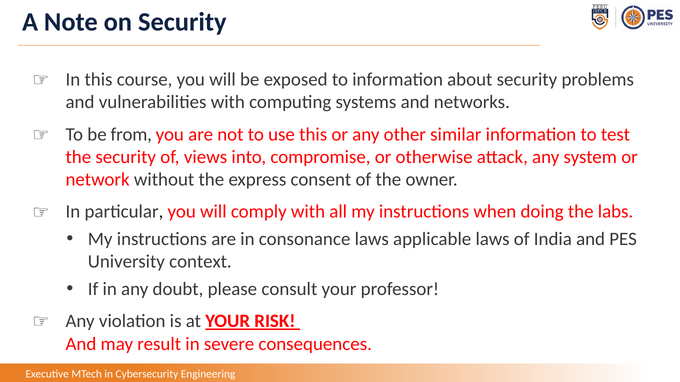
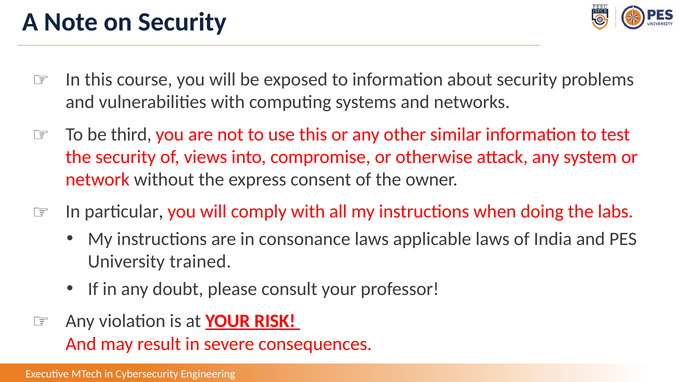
from: from -> third
context: context -> trained
